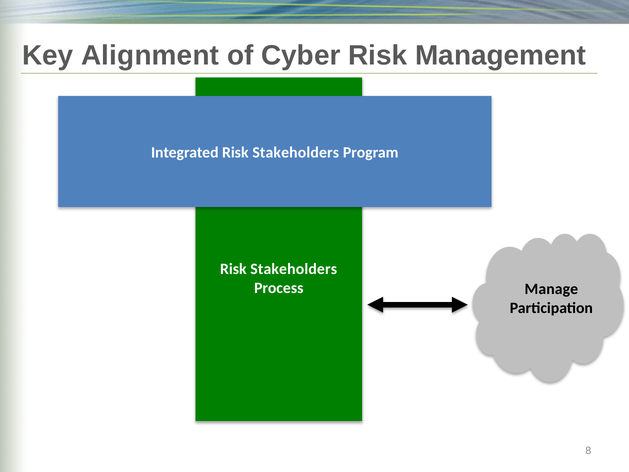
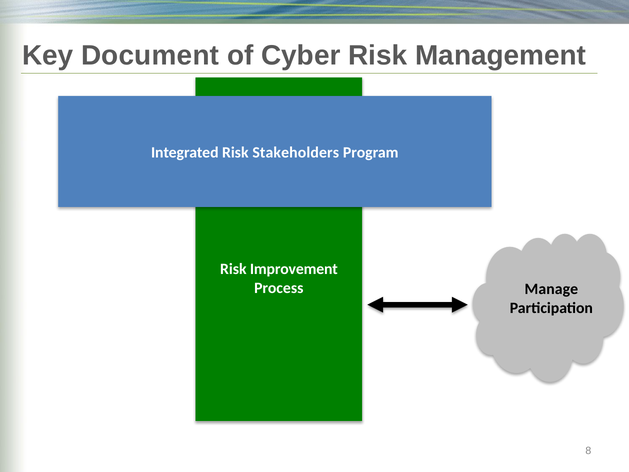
Alignment: Alignment -> Document
Stakeholders at (294, 269): Stakeholders -> Improvement
